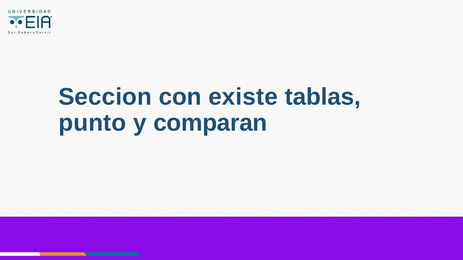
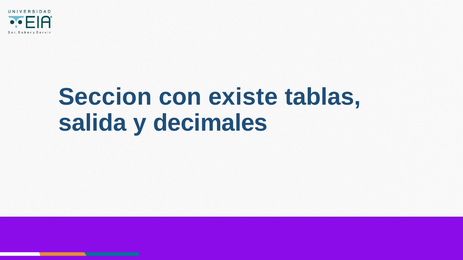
punto: punto -> salida
comparan: comparan -> decimales
